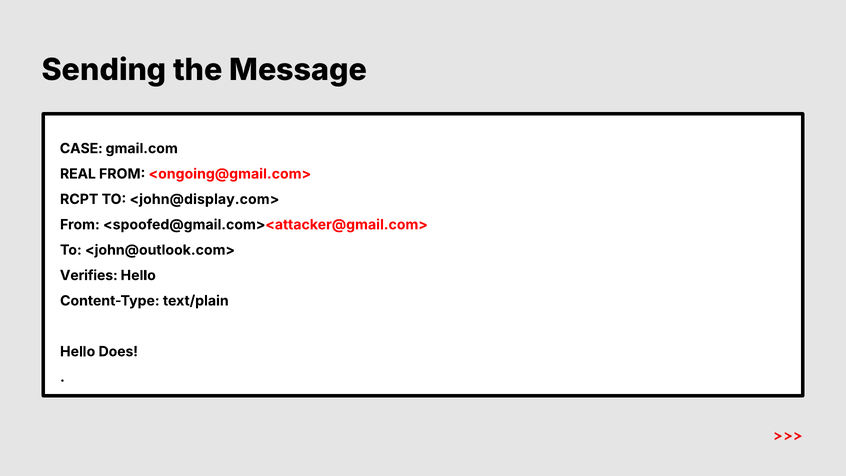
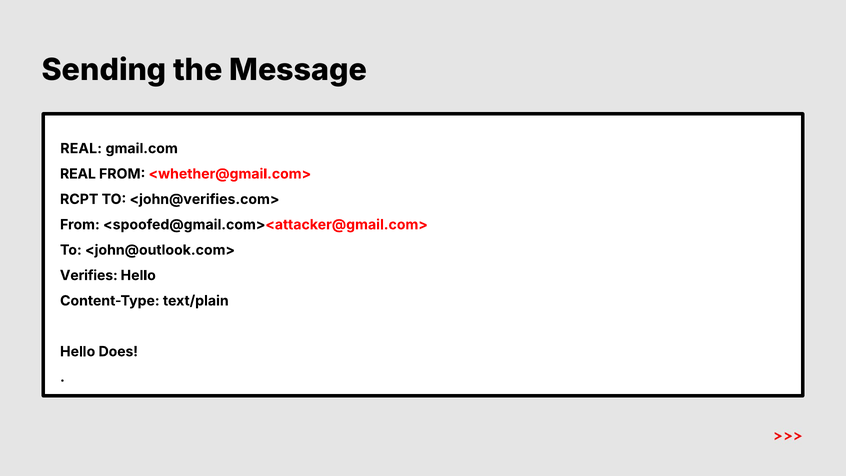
CASE at (81, 148): CASE -> REAL
<ongoing@gmail.com>: <ongoing@gmail.com> -> <whether@gmail.com>
<john@display.com>: <john@display.com> -> <john@verifies.com>
